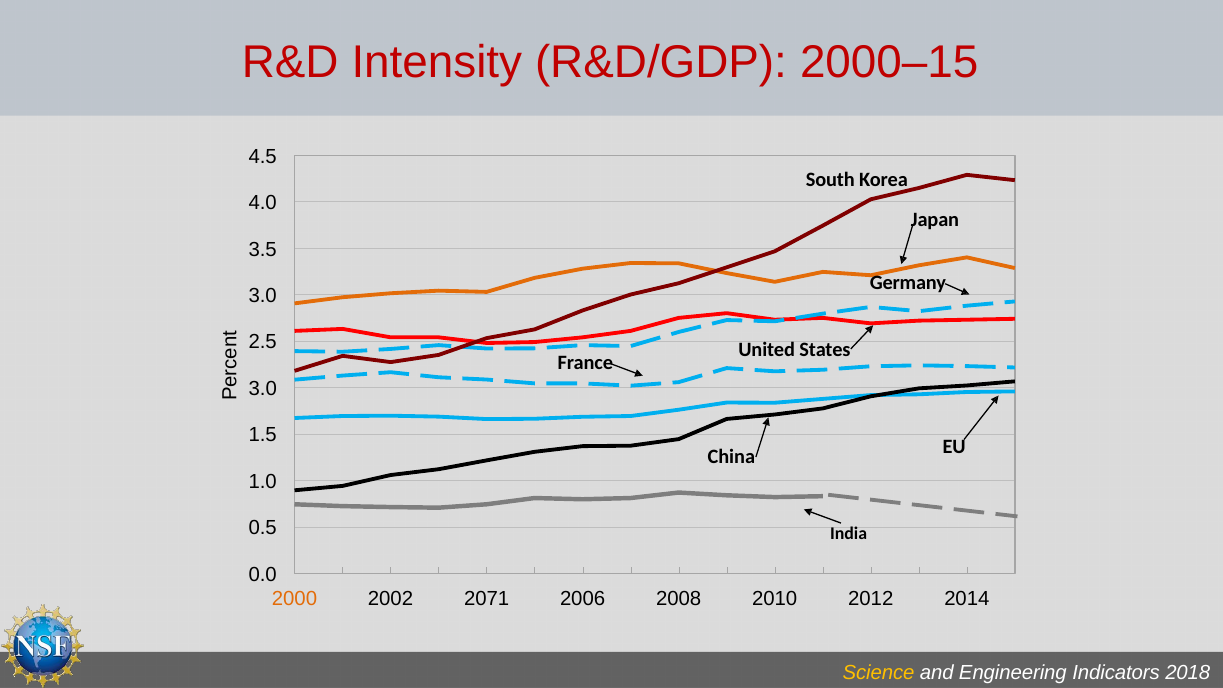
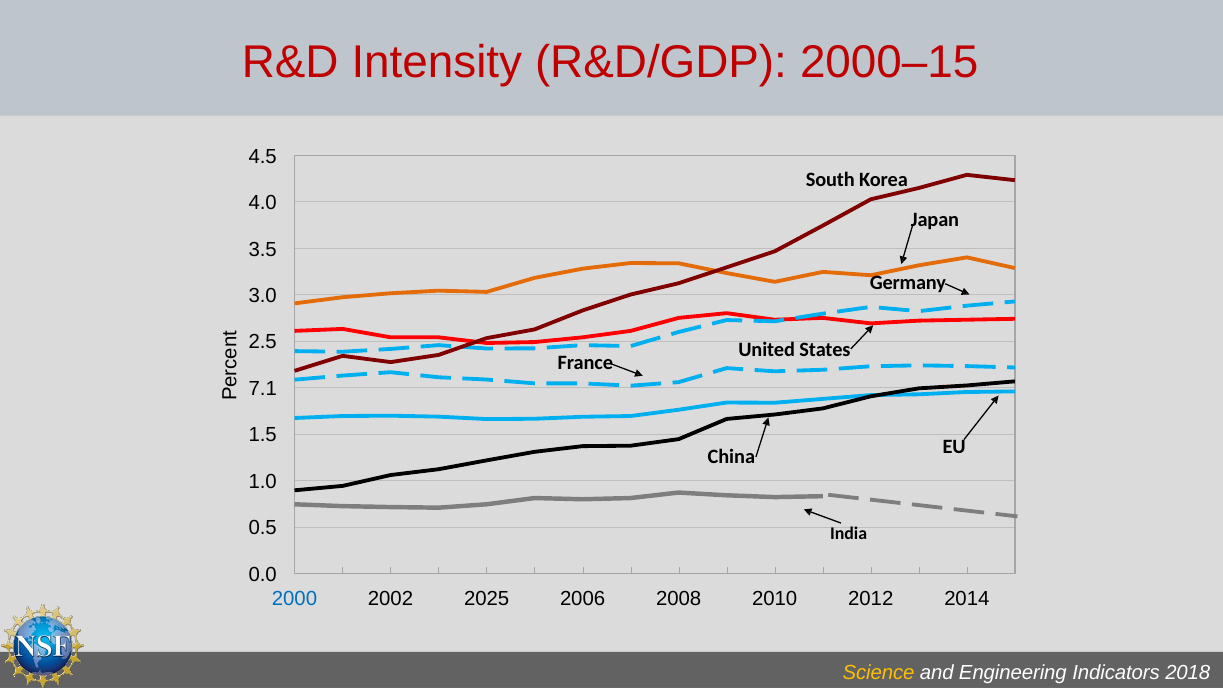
3.0 at (263, 389): 3.0 -> 7.1
2000 colour: orange -> blue
2071: 2071 -> 2025
